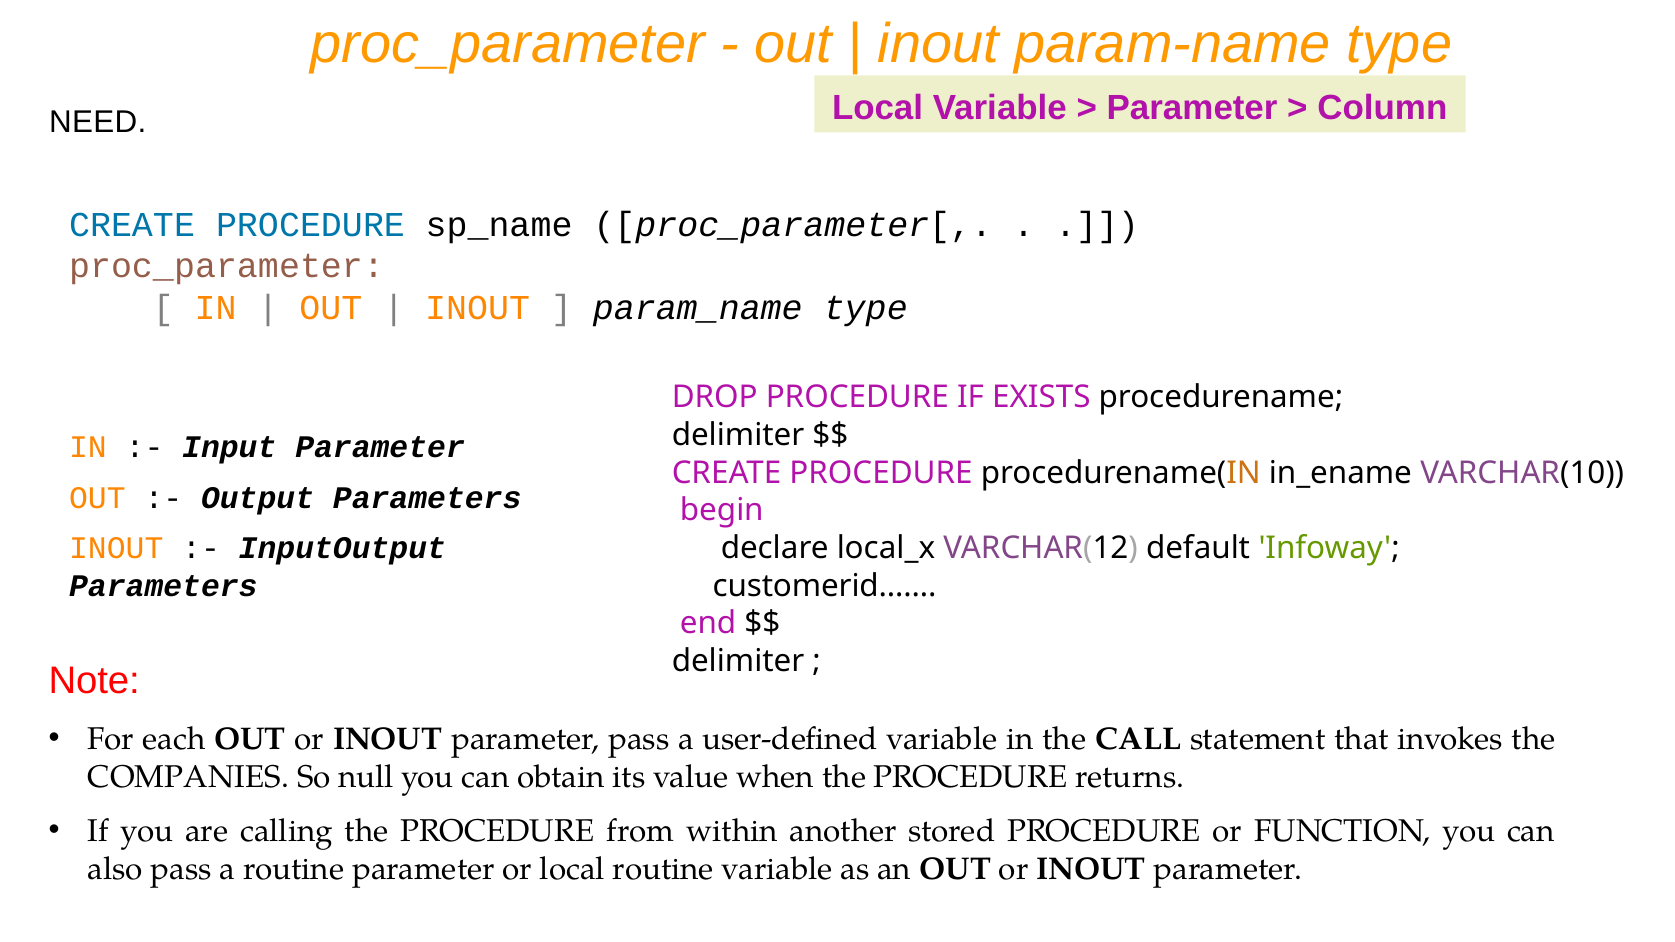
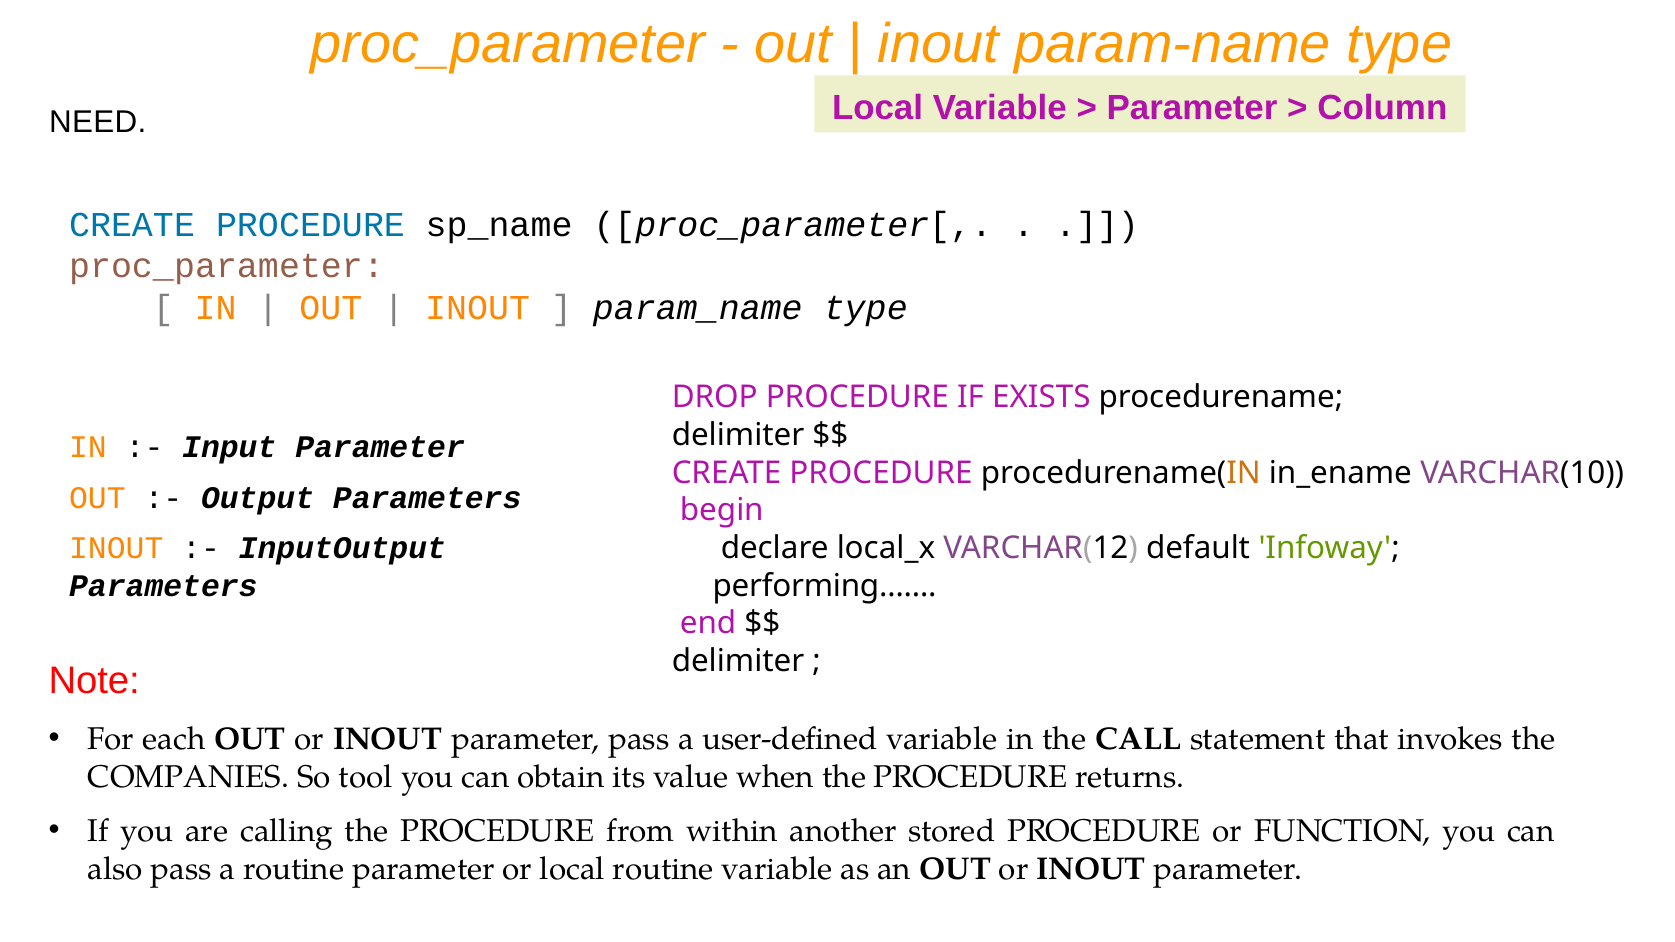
customerid……: customerid…… -> performing……
null: null -> tool
